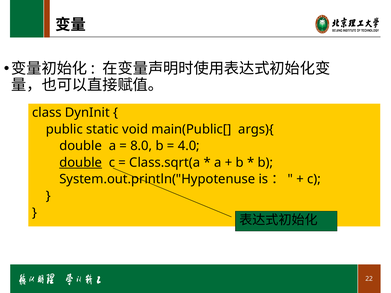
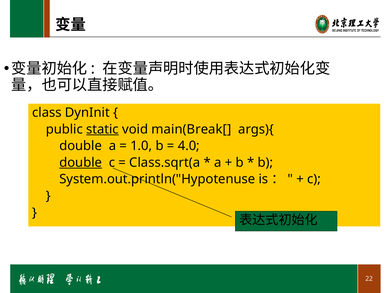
static underline: none -> present
main(Public[: main(Public[ -> main(Break[
8.0: 8.0 -> 1.0
